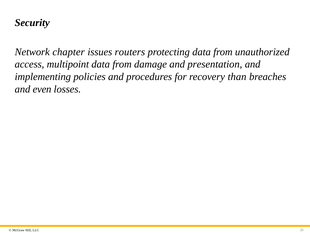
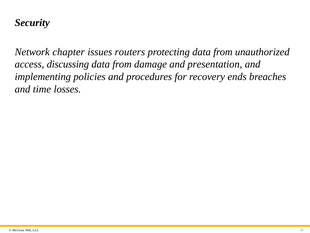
multipoint: multipoint -> discussing
than: than -> ends
even: even -> time
